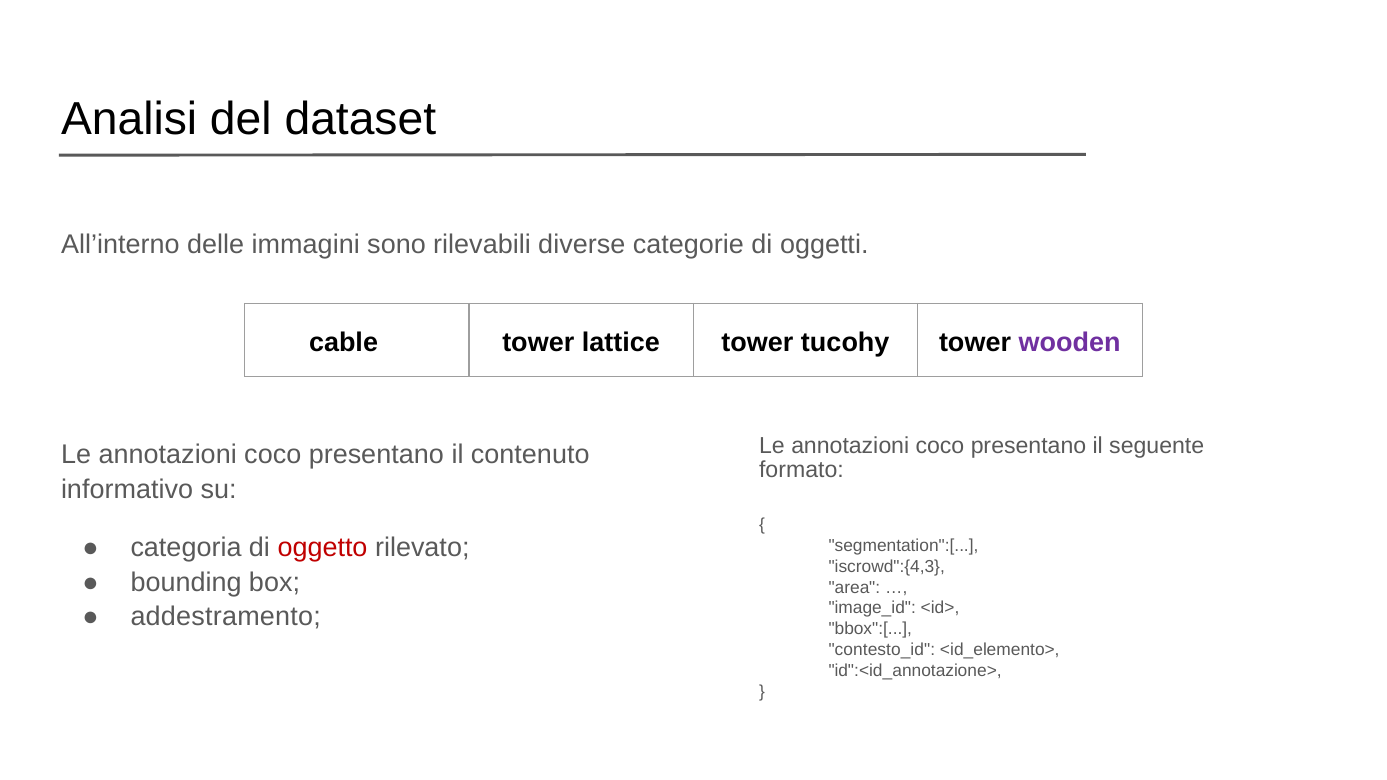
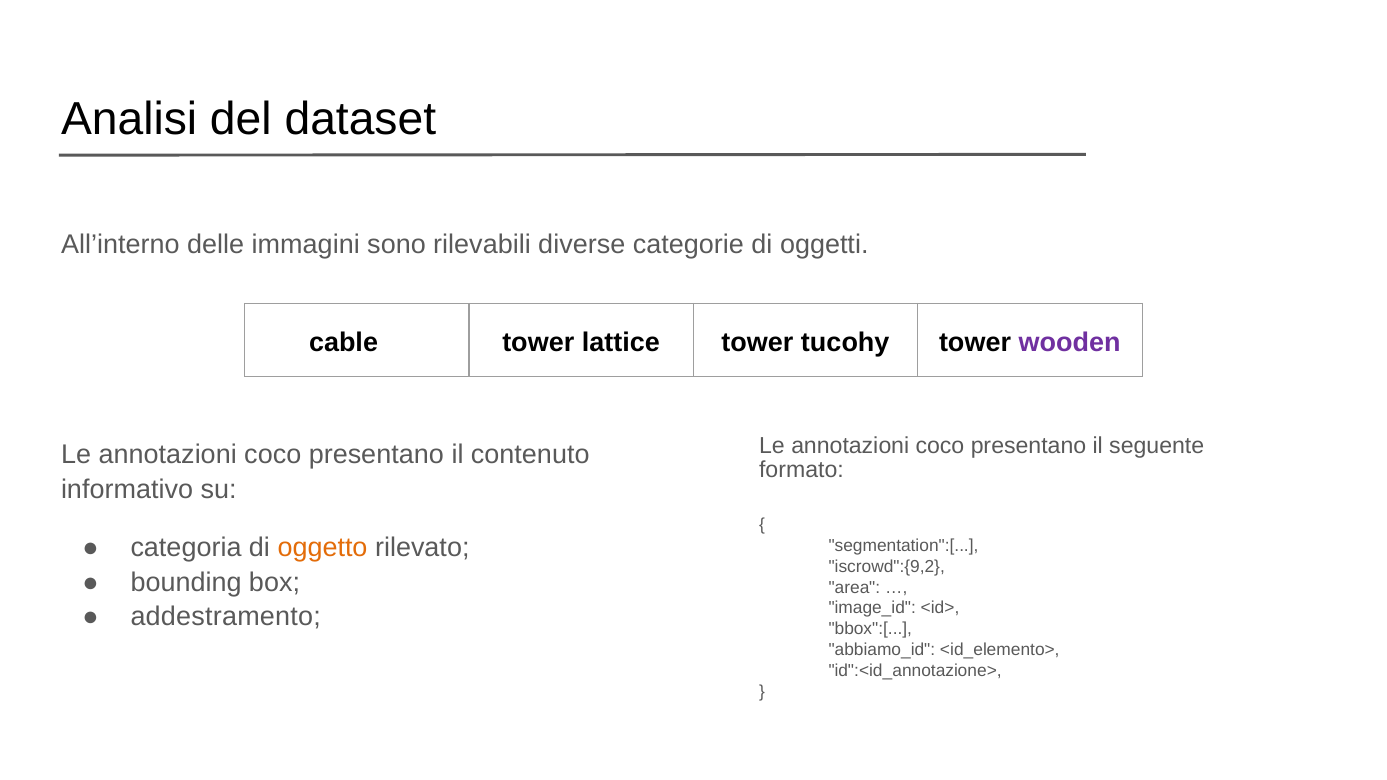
oggetto colour: red -> orange
iscrowd":{4,3: iscrowd":{4,3 -> iscrowd":{9,2
contesto_id: contesto_id -> abbiamo_id
